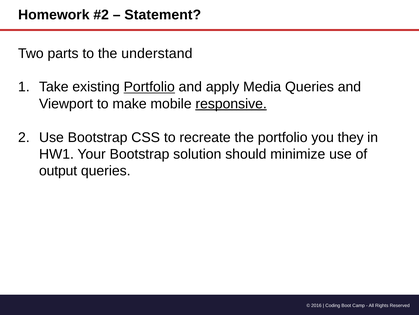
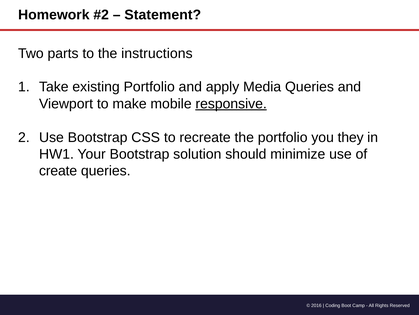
understand: understand -> instructions
Portfolio at (149, 87) underline: present -> none
output: output -> create
